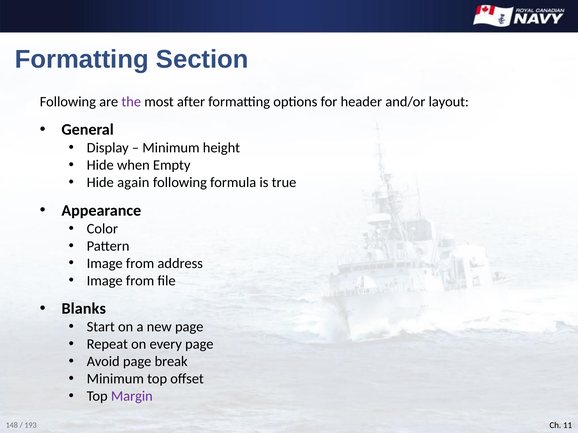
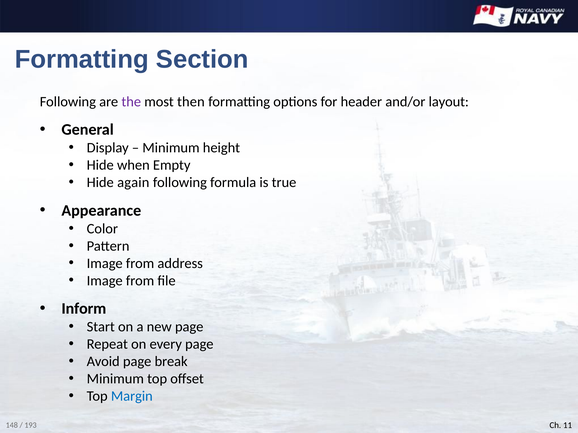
after: after -> then
Blanks: Blanks -> Inform
Margin colour: purple -> blue
